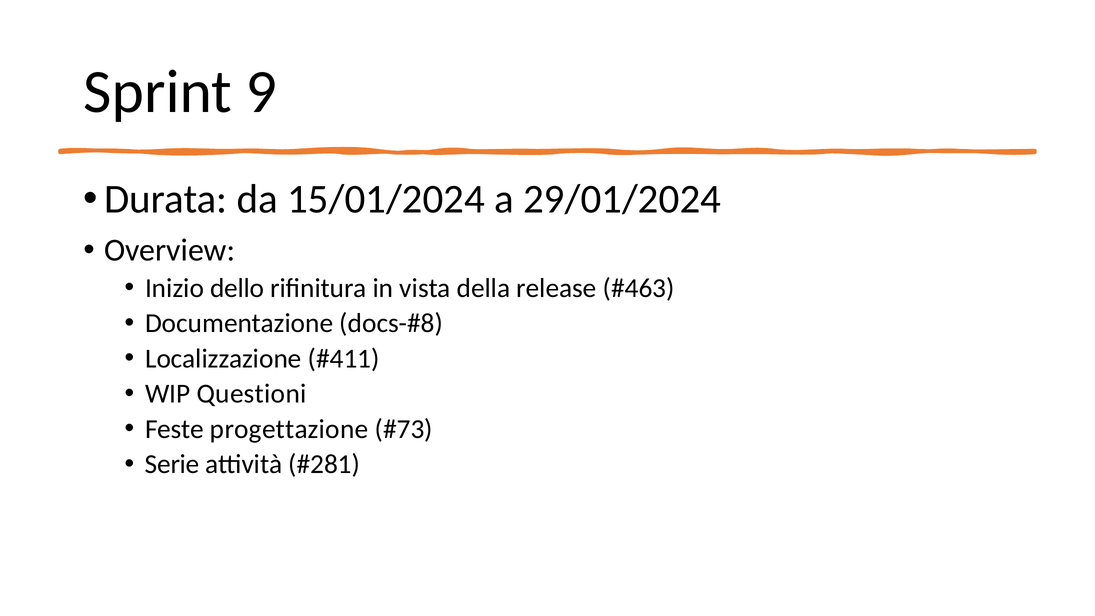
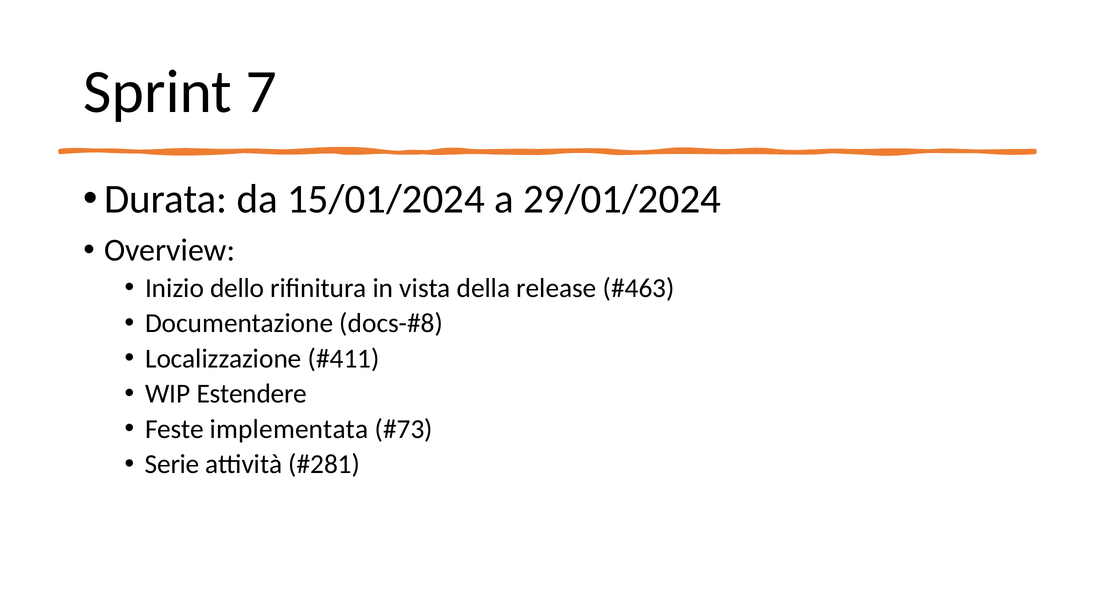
9: 9 -> 7
Questioni: Questioni -> Estendere
progettazione: progettazione -> implementata
